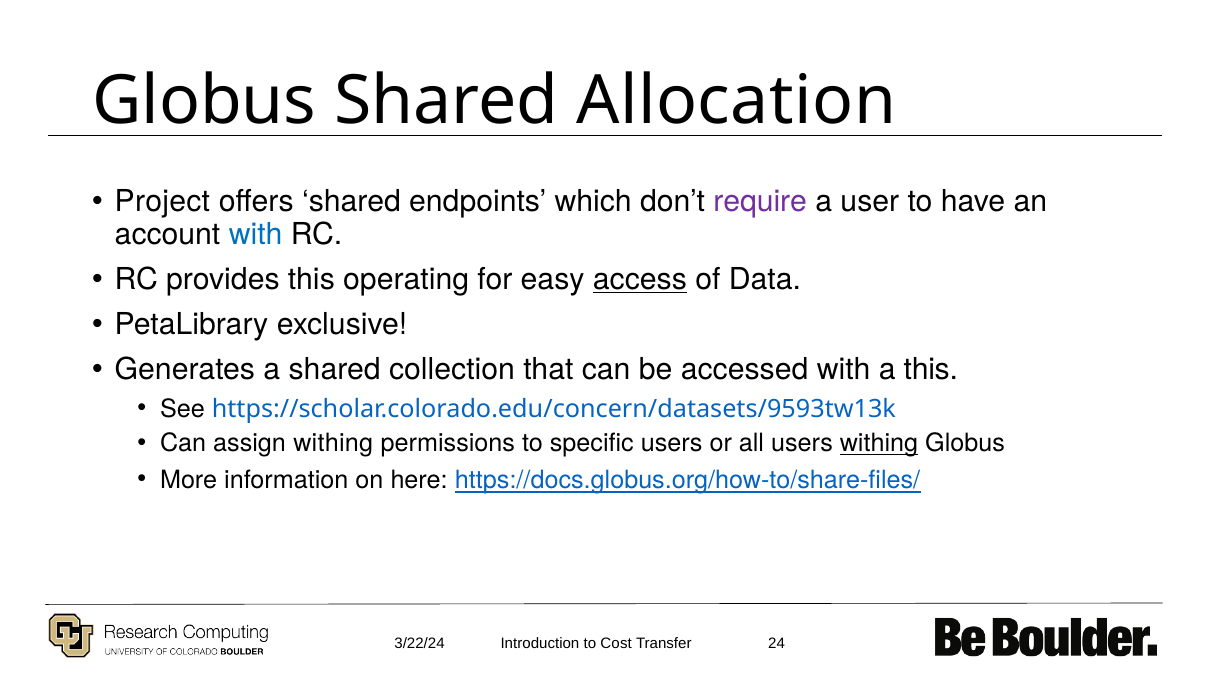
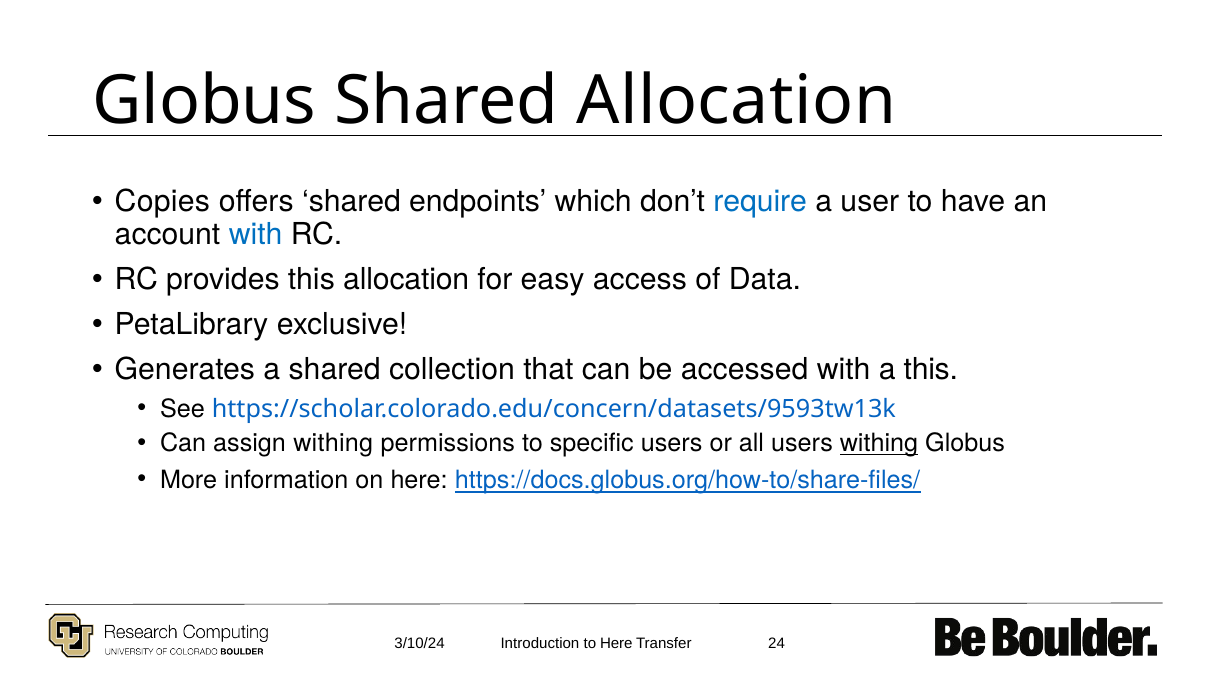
Project: Project -> Copies
require colour: purple -> blue
this operating: operating -> allocation
access underline: present -> none
3/22/24: 3/22/24 -> 3/10/24
to Cost: Cost -> Here
